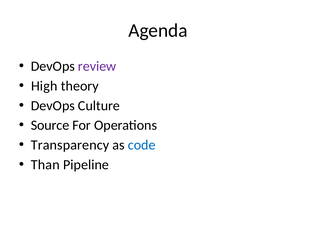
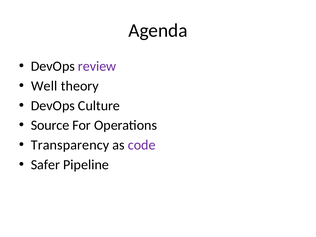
High: High -> Well
code colour: blue -> purple
Than: Than -> Safer
